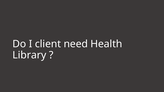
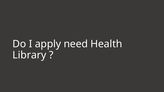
client: client -> apply
